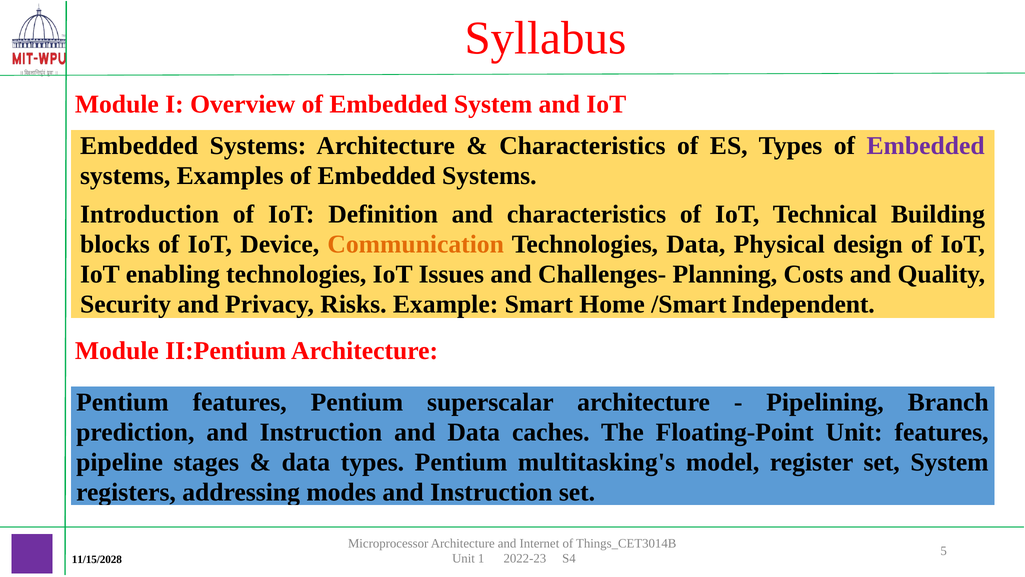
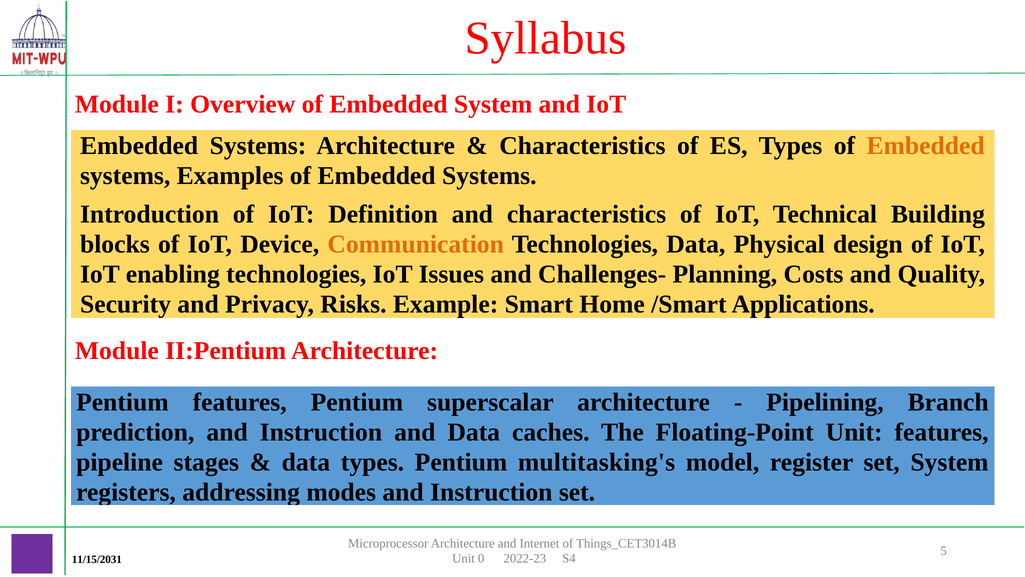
Embedded at (926, 146) colour: purple -> orange
Independent: Independent -> Applications
1: 1 -> 0
11/15/2028: 11/15/2028 -> 11/15/2031
